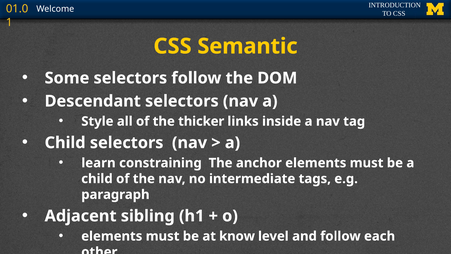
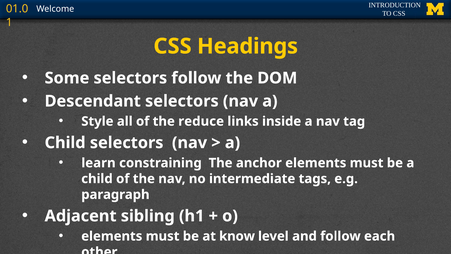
Semantic: Semantic -> Headings
thicker: thicker -> reduce
